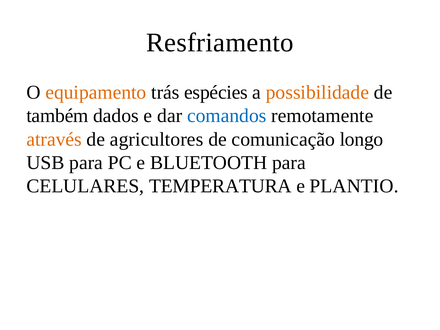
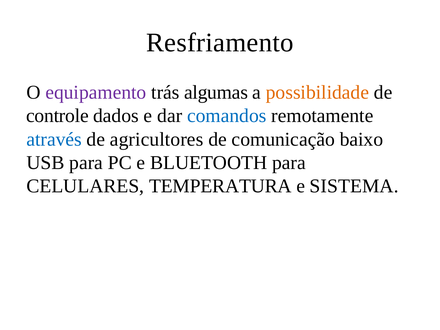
equipamento colour: orange -> purple
espécies: espécies -> algumas
também: também -> controle
através colour: orange -> blue
longo: longo -> baixo
PLANTIO: PLANTIO -> SISTEMA
